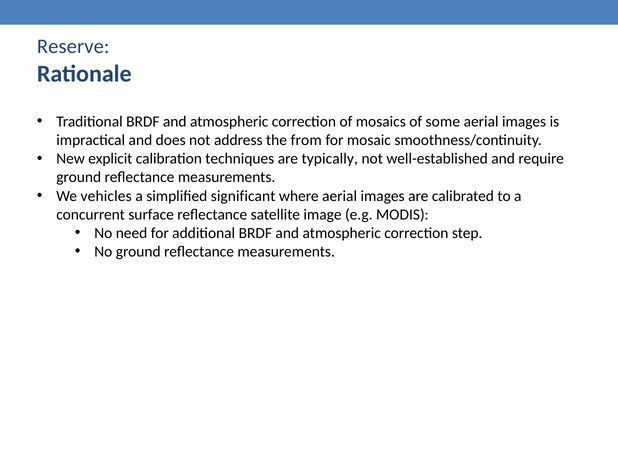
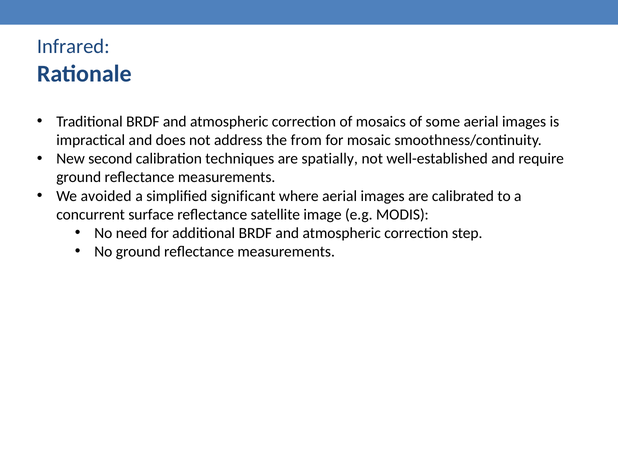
Reserve: Reserve -> Infrared
explicit: explicit -> second
typically: typically -> spatially
vehicles: vehicles -> avoided
